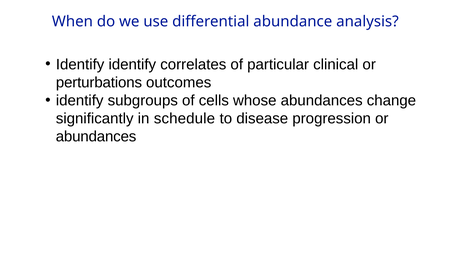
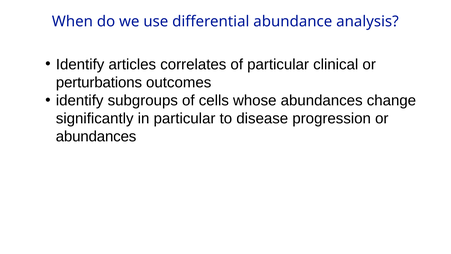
Identify identify: identify -> articles
in schedule: schedule -> particular
